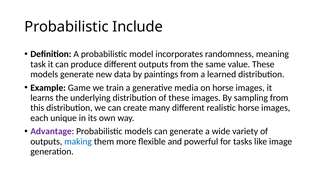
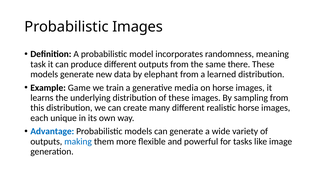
Probabilistic Include: Include -> Images
value: value -> there
paintings: paintings -> elephant
Advantage colour: purple -> blue
